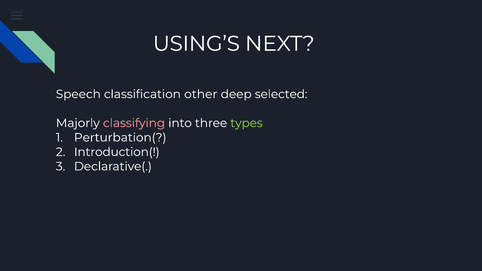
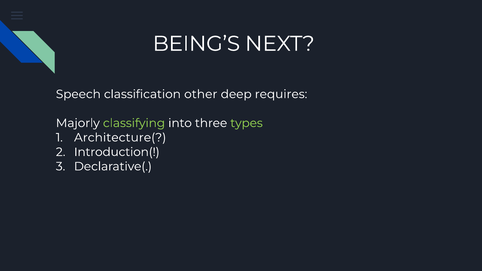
USING’S: USING’S -> BEING’S
selected: selected -> requires
classifying colour: pink -> light green
Perturbation(: Perturbation( -> Architecture(
